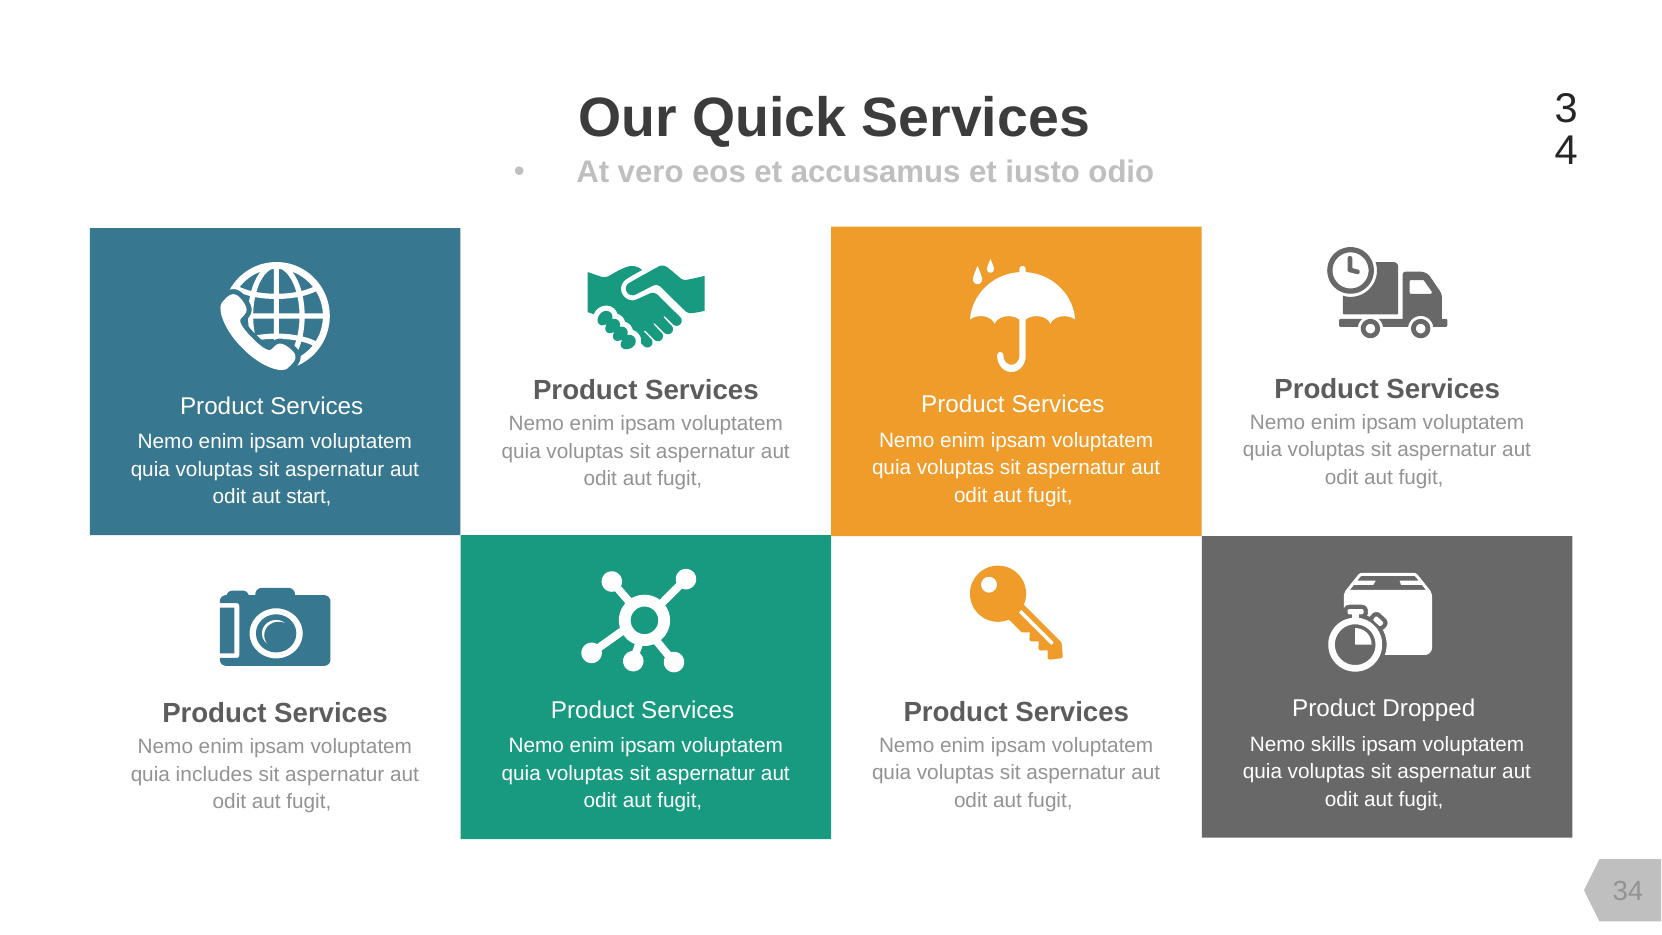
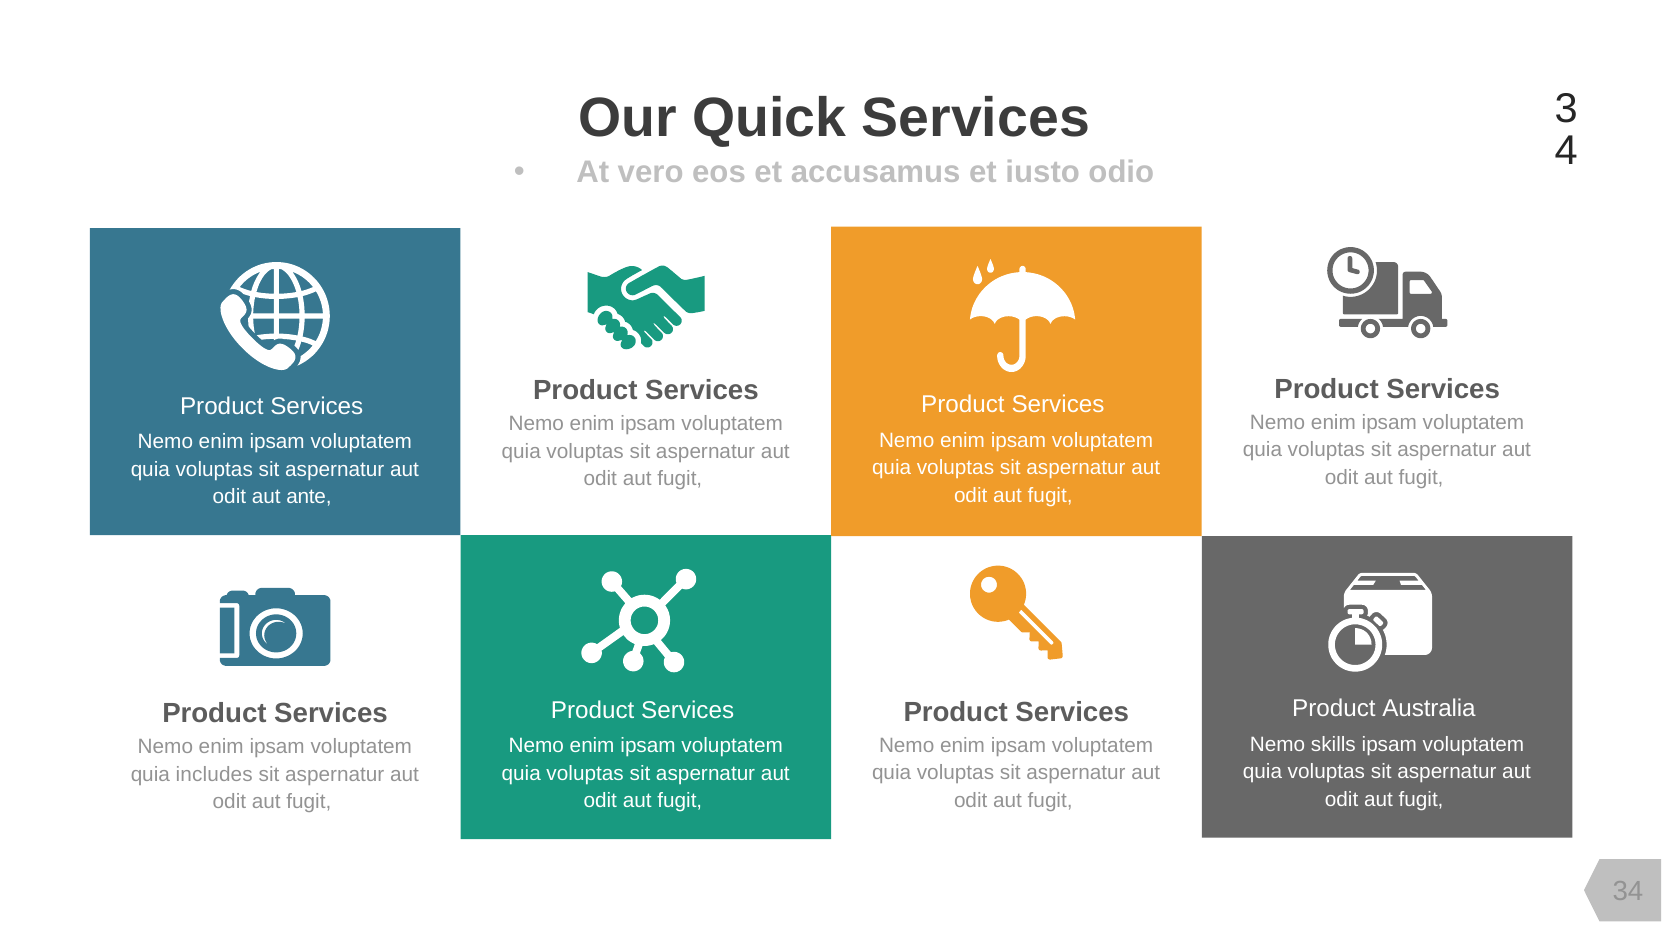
start: start -> ante
Dropped: Dropped -> Australia
